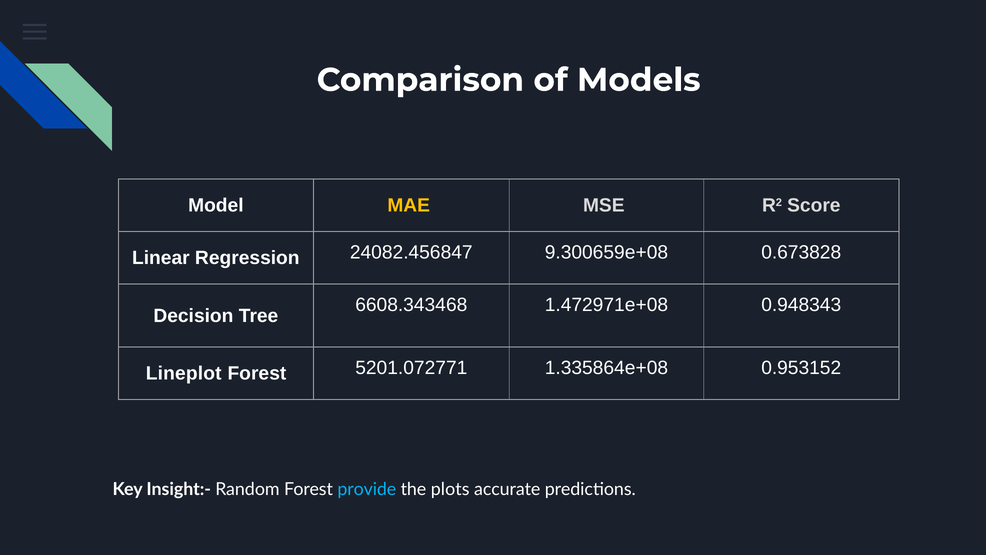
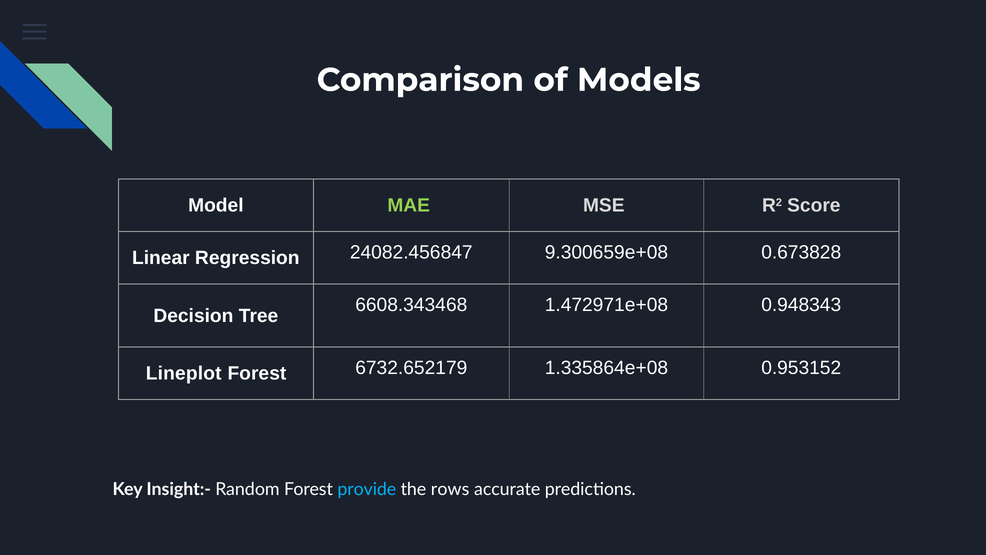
MAE colour: yellow -> light green
5201.072771: 5201.072771 -> 6732.652179
plots: plots -> rows
